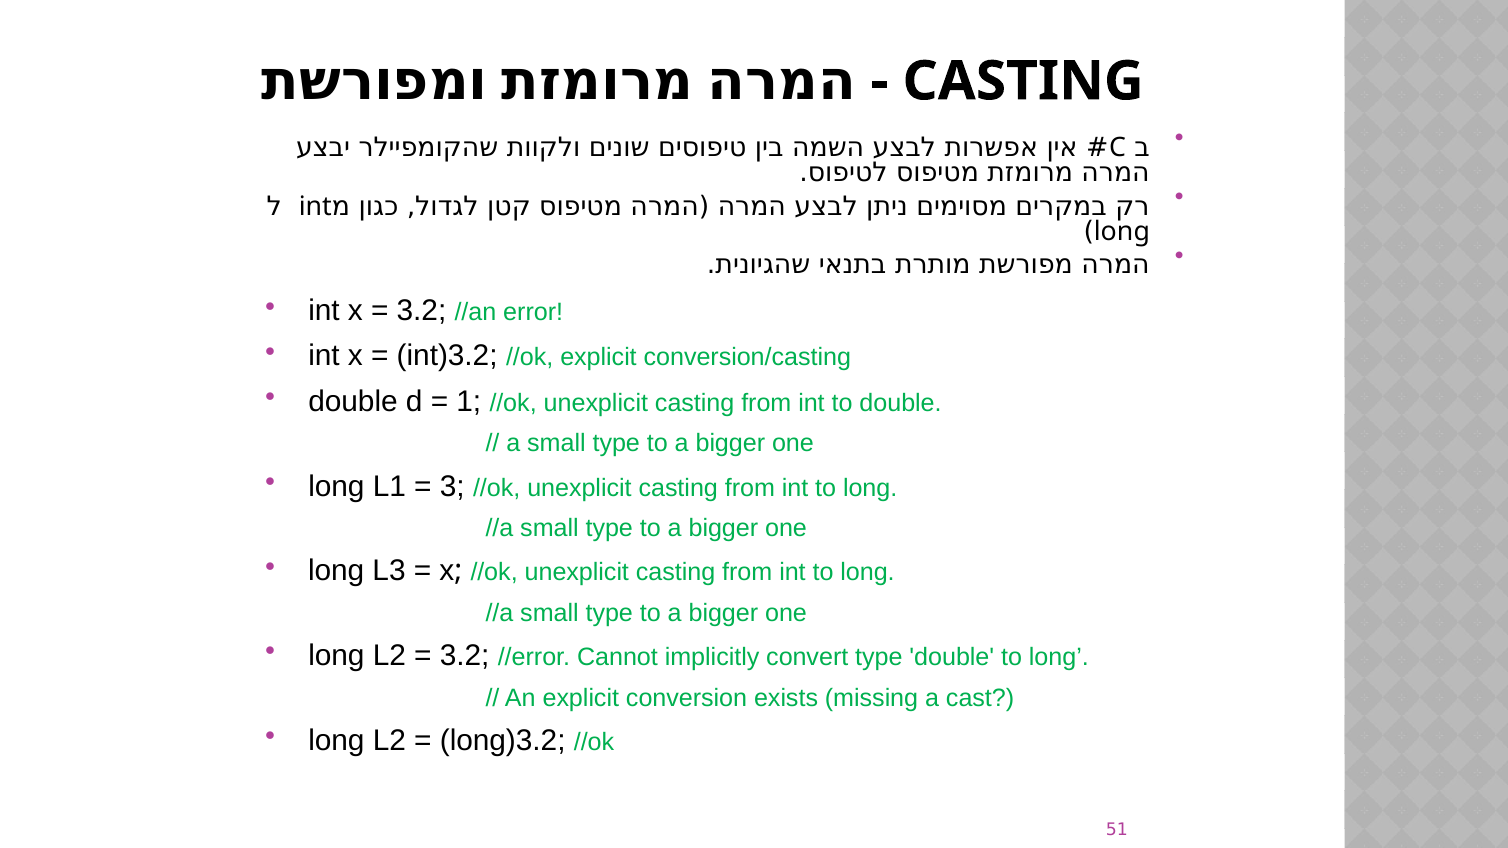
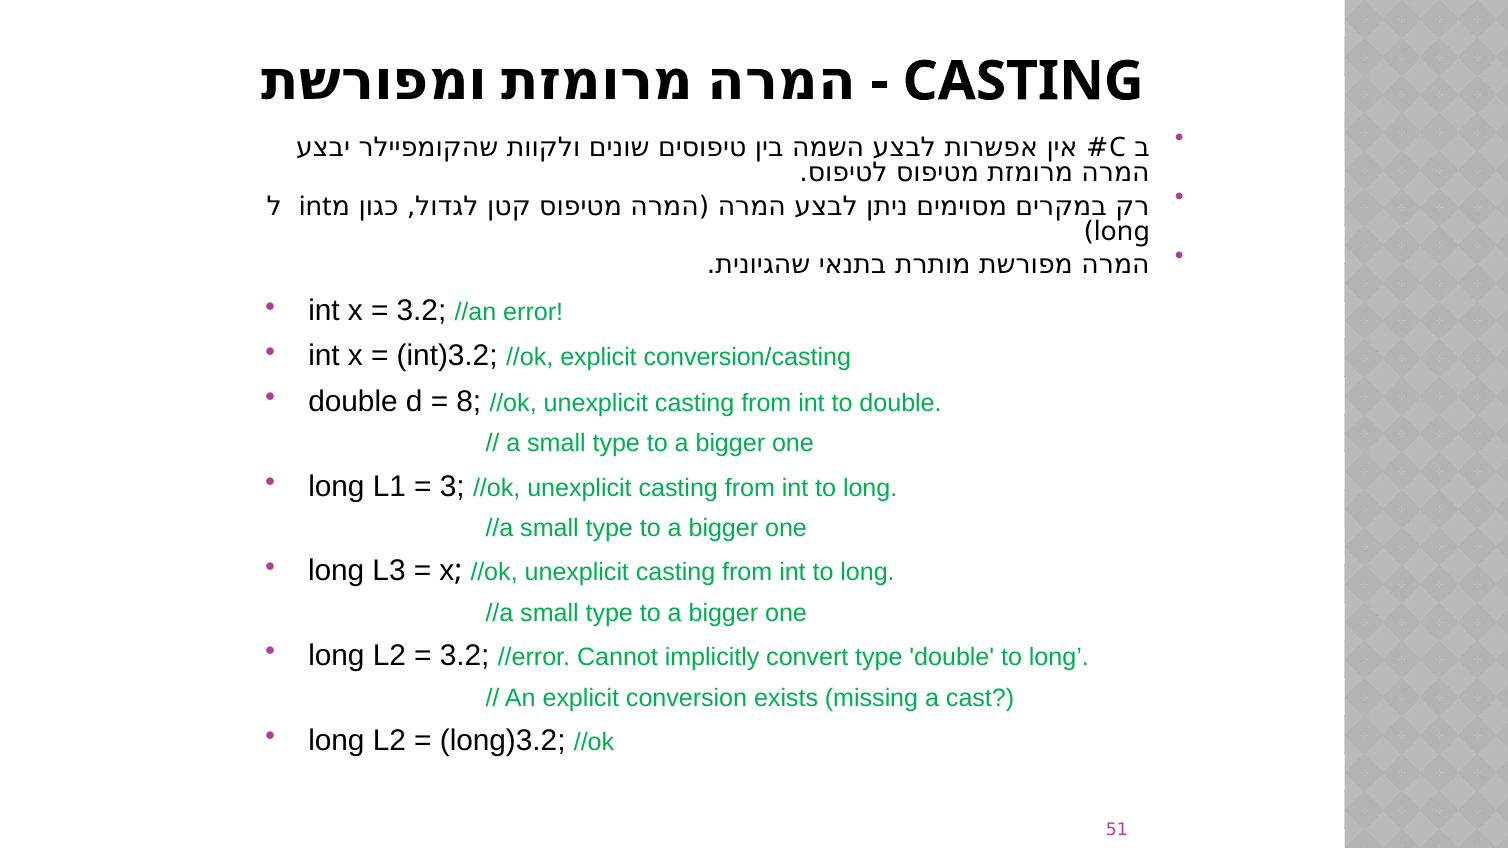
1: 1 -> 8
